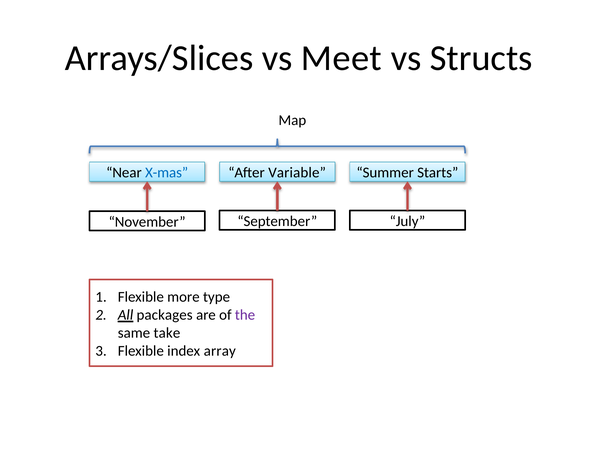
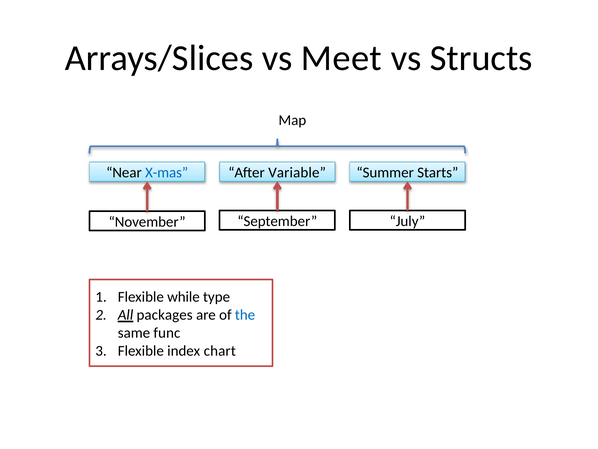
more: more -> while
the colour: purple -> blue
take: take -> func
array: array -> chart
